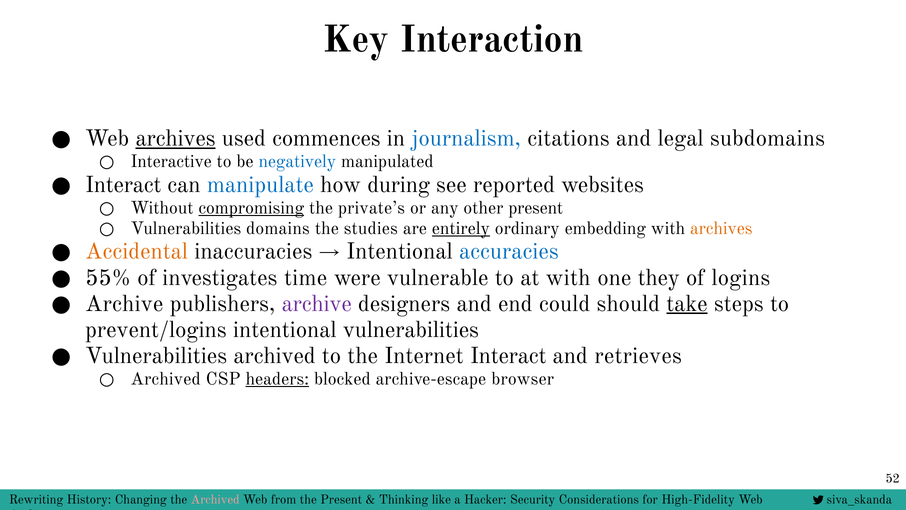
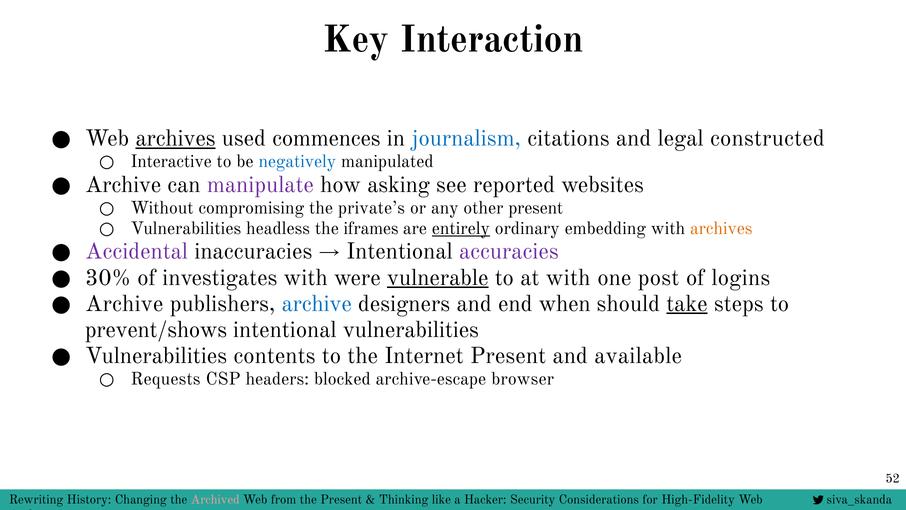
subdomains: subdomains -> constructed
Interact at (123, 185): Interact -> Archive
manipulate colour: blue -> purple
during: during -> asking
compromising underline: present -> none
domains: domains -> headless
studies: studies -> iframes
Accidental colour: orange -> purple
accuracies colour: blue -> purple
55%: 55% -> 30%
investigates time: time -> with
vulnerable underline: none -> present
they: they -> post
archive at (317, 303) colour: purple -> blue
could: could -> when
prevent/logins: prevent/logins -> prevent/shows
Vulnerabilities archived: archived -> contents
Internet Interact: Interact -> Present
retrieves: retrieves -> available
Archived at (166, 379): Archived -> Requests
headers underline: present -> none
